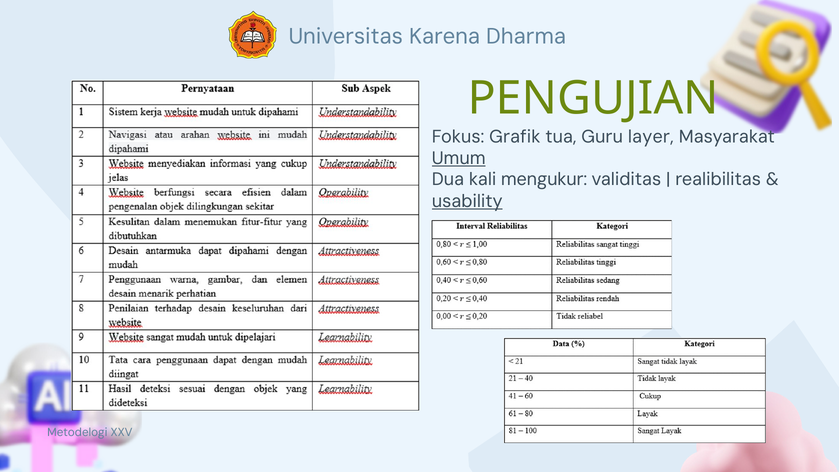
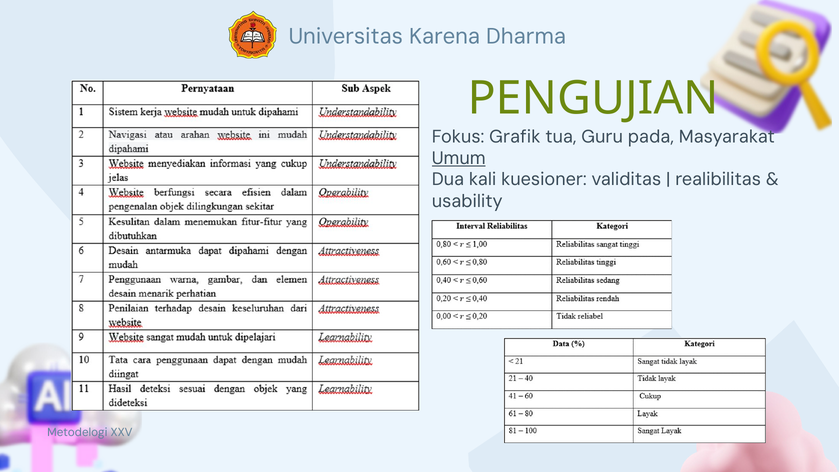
layer: layer -> pada
mengukur: mengukur -> kuesioner
usability underline: present -> none
